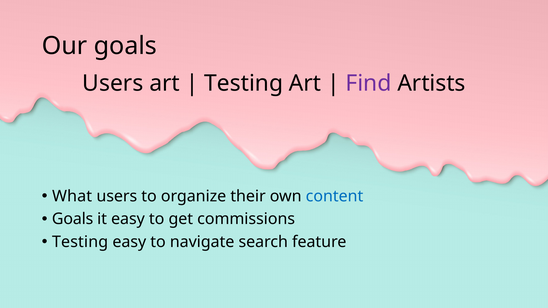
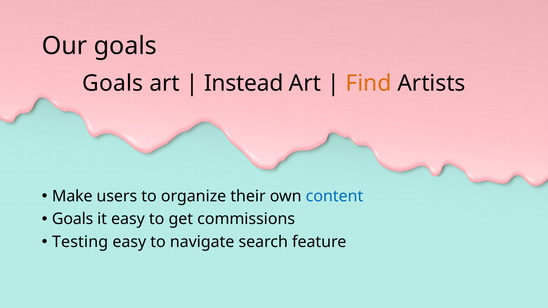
Users at (113, 84): Users -> Goals
Testing at (244, 84): Testing -> Instead
Find colour: purple -> orange
What: What -> Make
